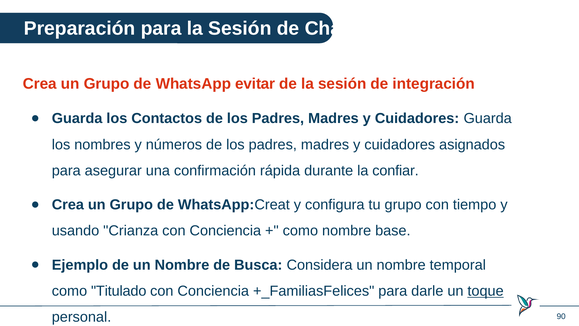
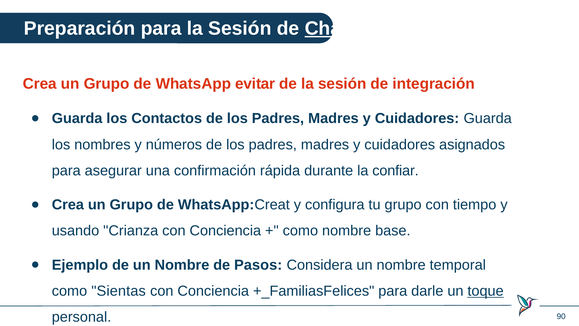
Chat underline: none -> present
Busca: Busca -> Pasos
Titulado: Titulado -> Sientas
